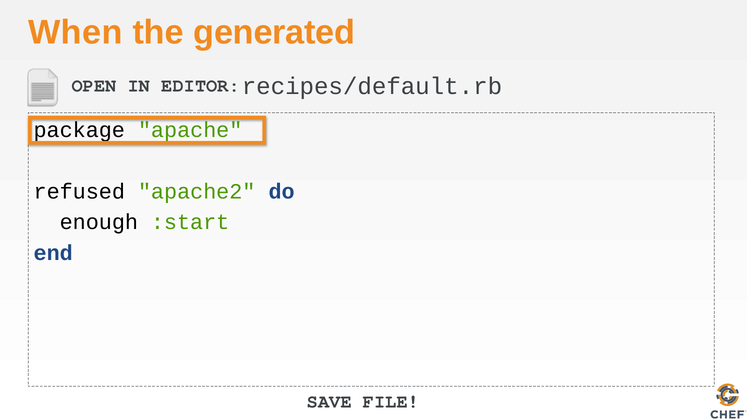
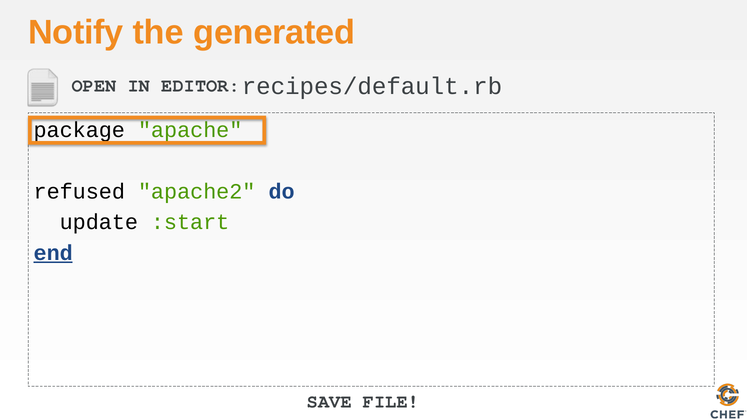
When: When -> Notify
enough: enough -> update
end underline: none -> present
